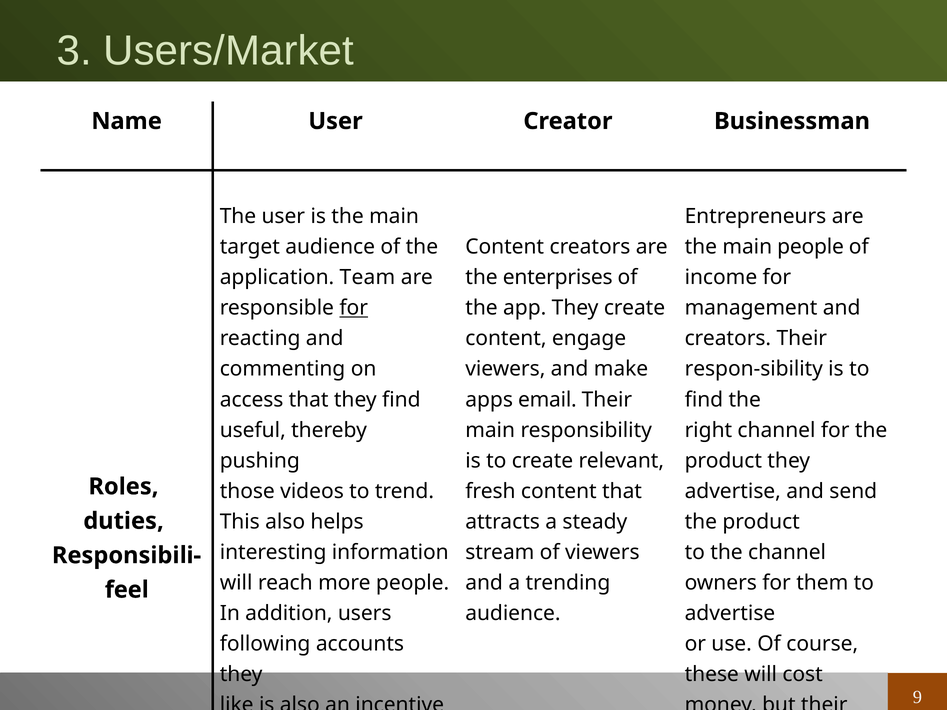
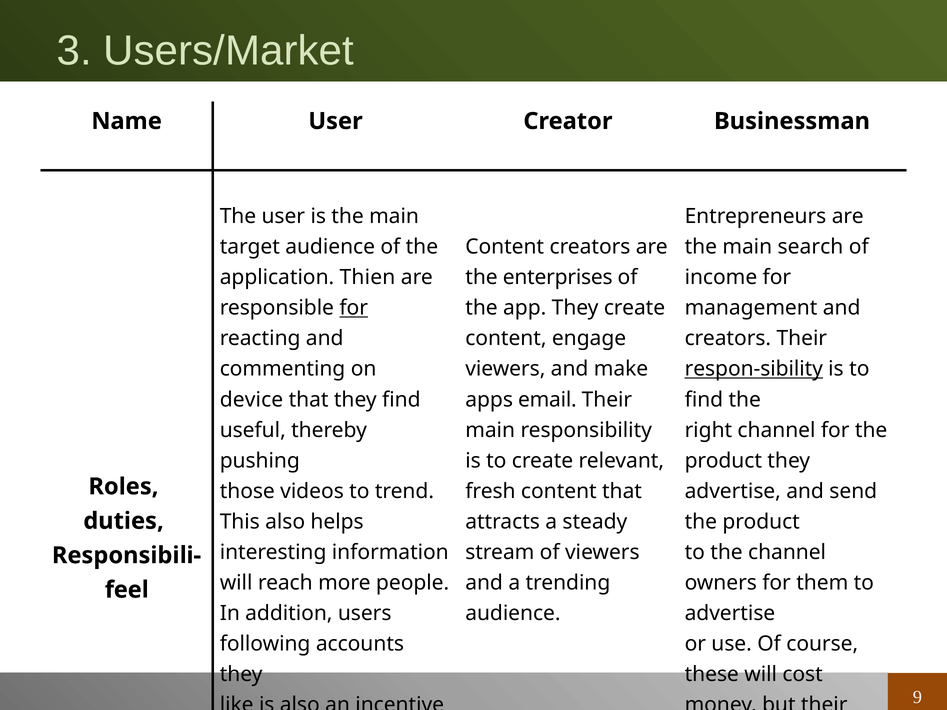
main people: people -> search
Team: Team -> Thien
respon-sibility underline: none -> present
access: access -> device
